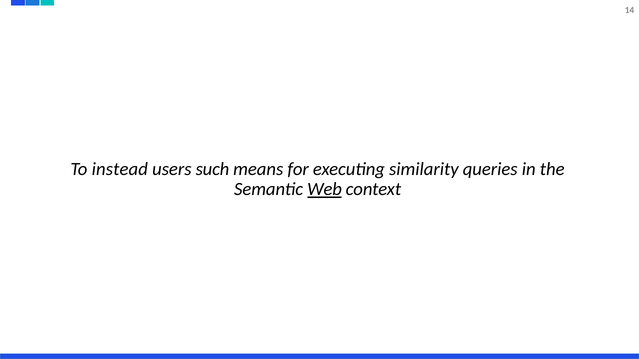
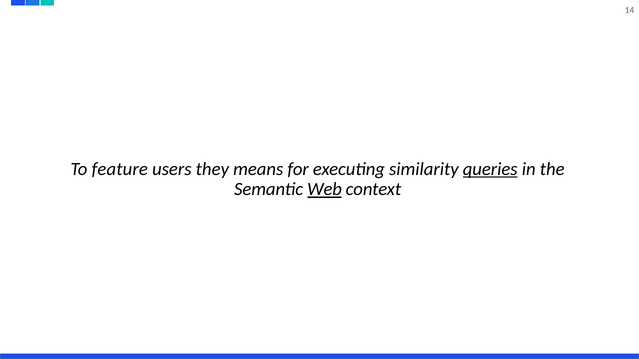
instead: instead -> feature
such: such -> they
queries underline: none -> present
